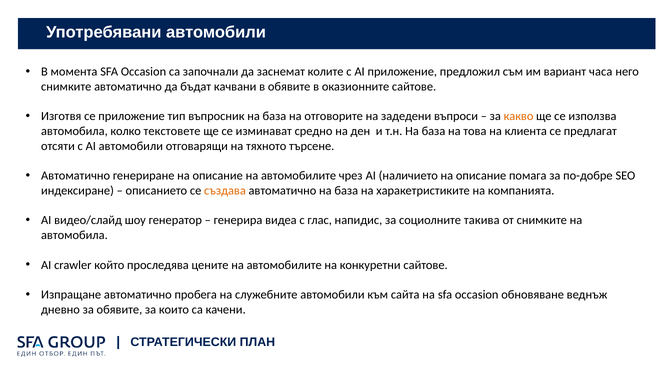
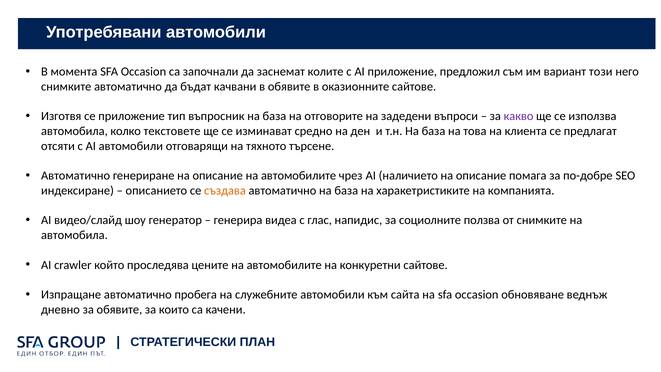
часа: часа -> този
какво colour: orange -> purple
такива: такива -> ползва
